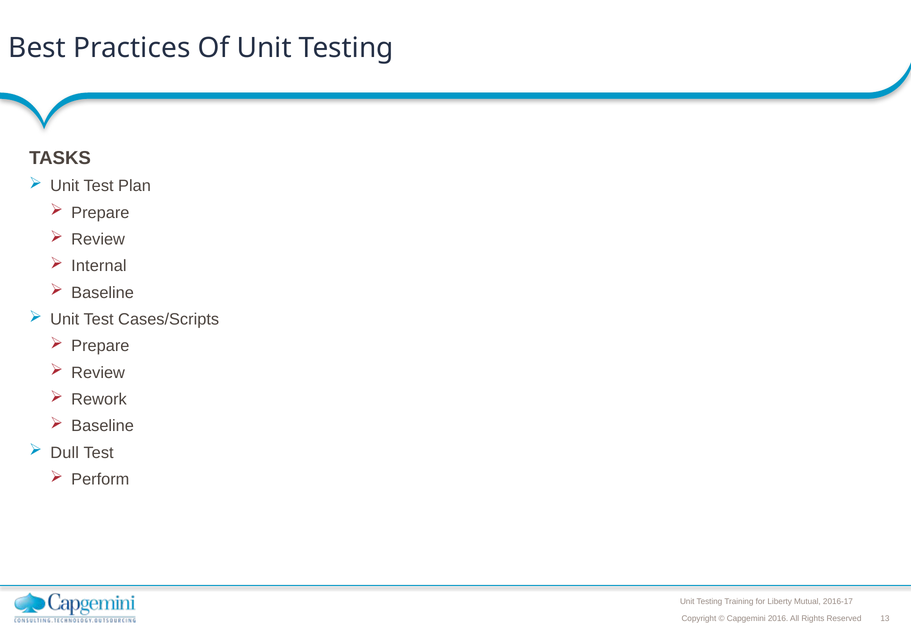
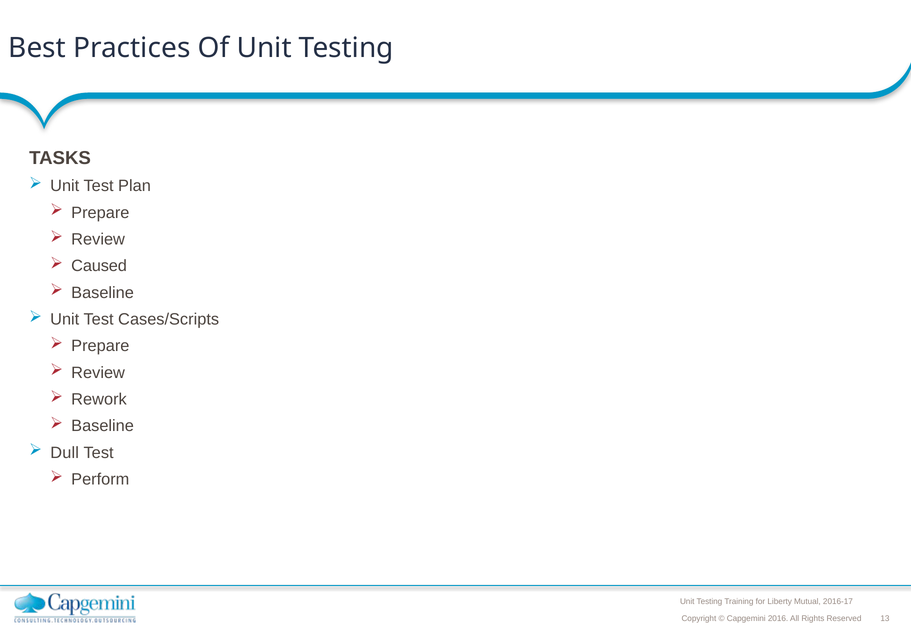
Internal: Internal -> Caused
